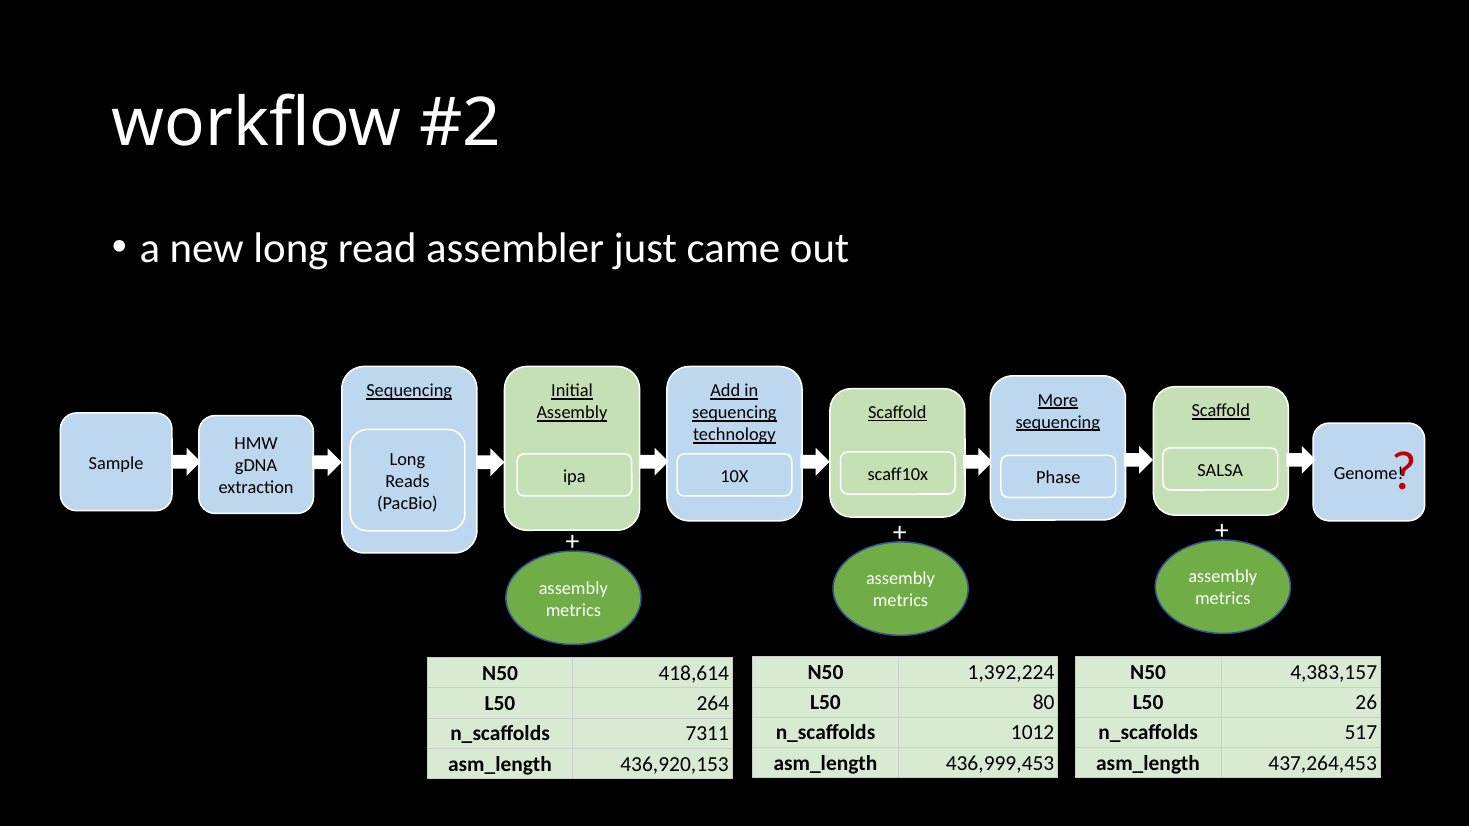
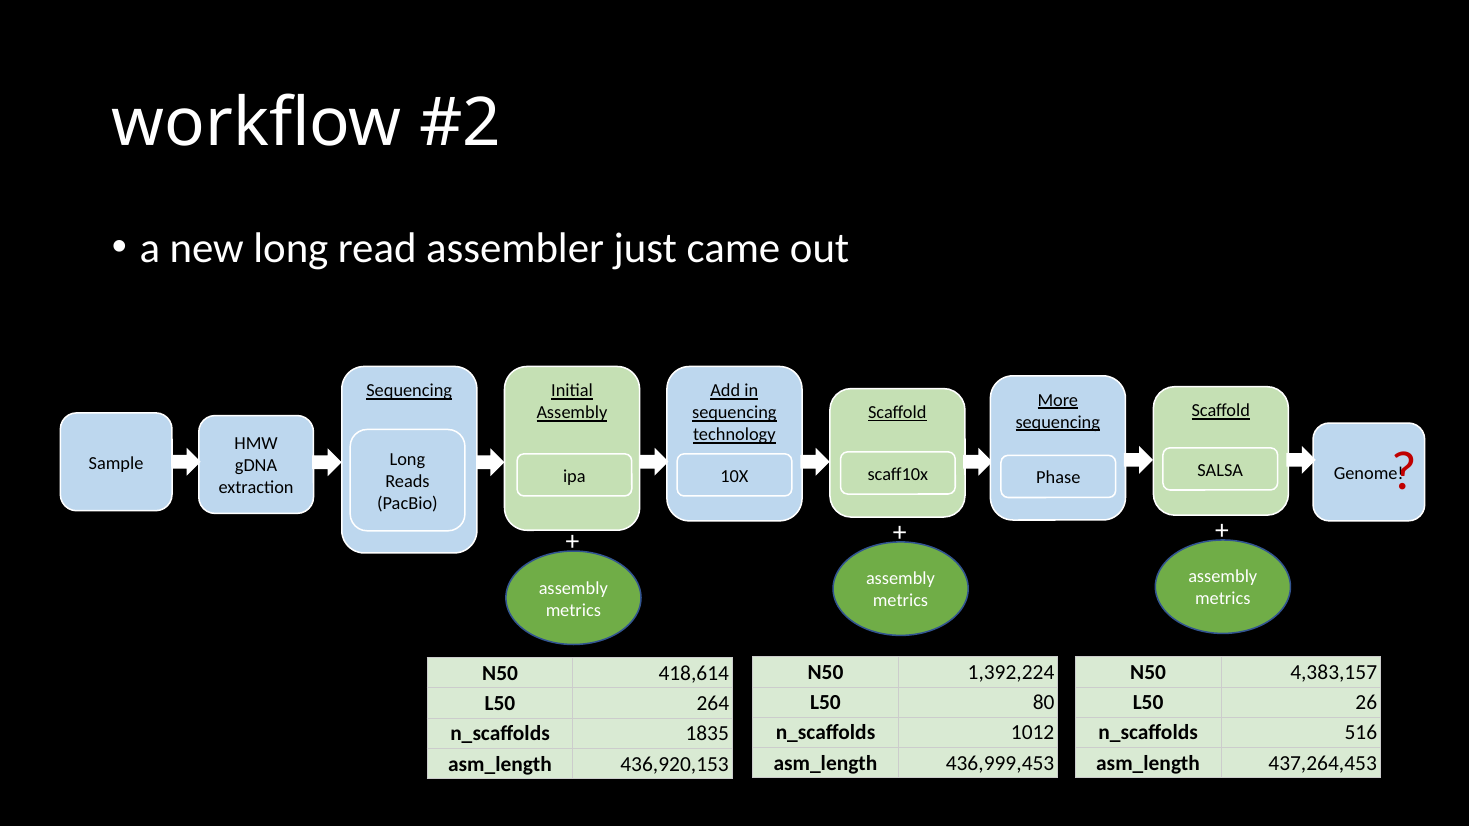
517: 517 -> 516
7311: 7311 -> 1835
